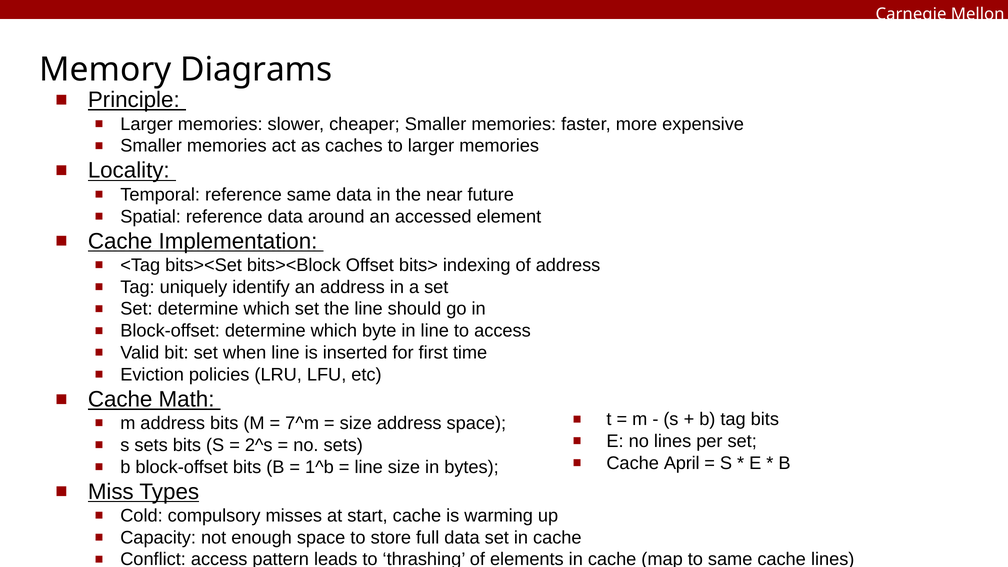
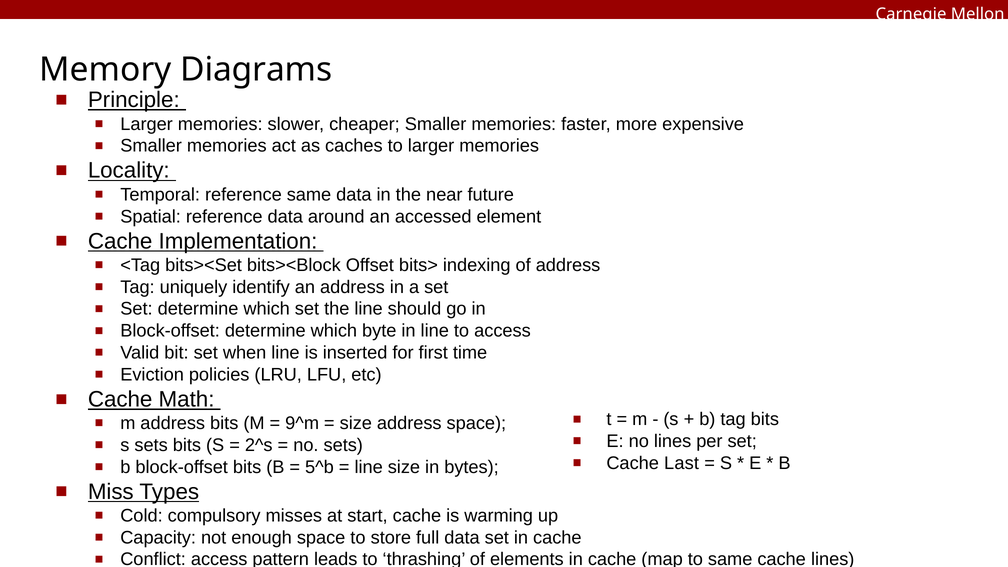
7^m: 7^m -> 9^m
April: April -> Last
1^b: 1^b -> 5^b
